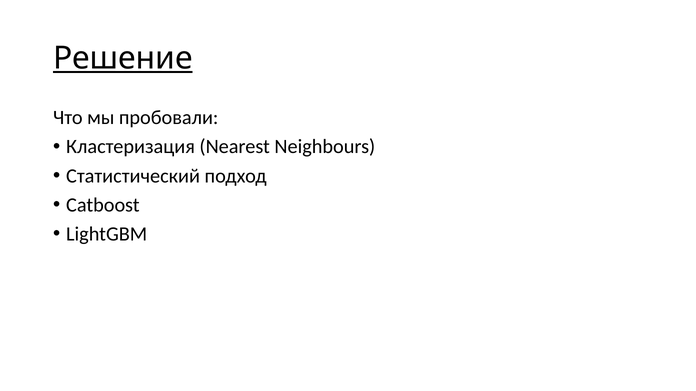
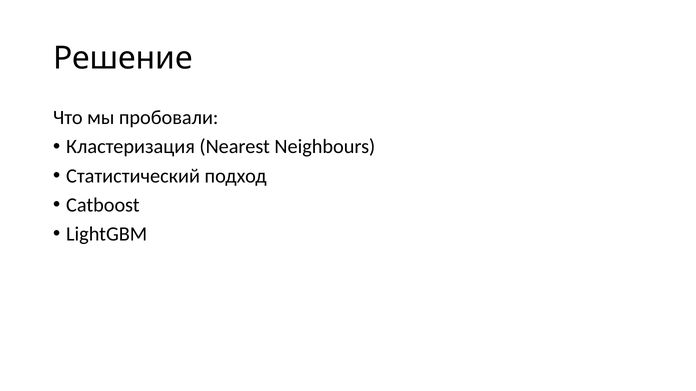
Решение underline: present -> none
